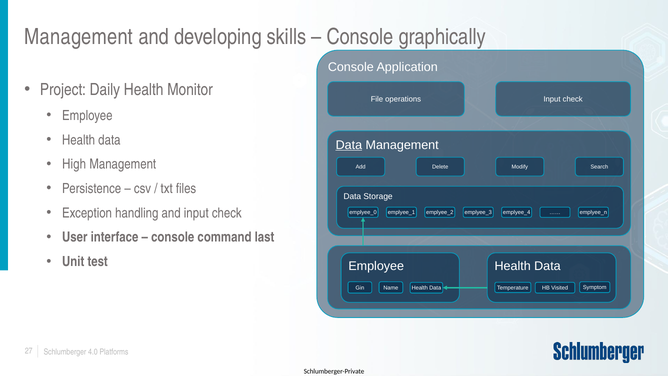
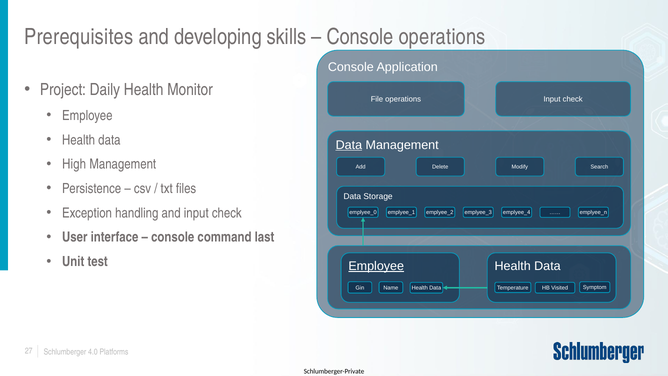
Management at (79, 37): Management -> Prerequisites
Console graphically: graphically -> operations
Employee at (376, 266) underline: none -> present
